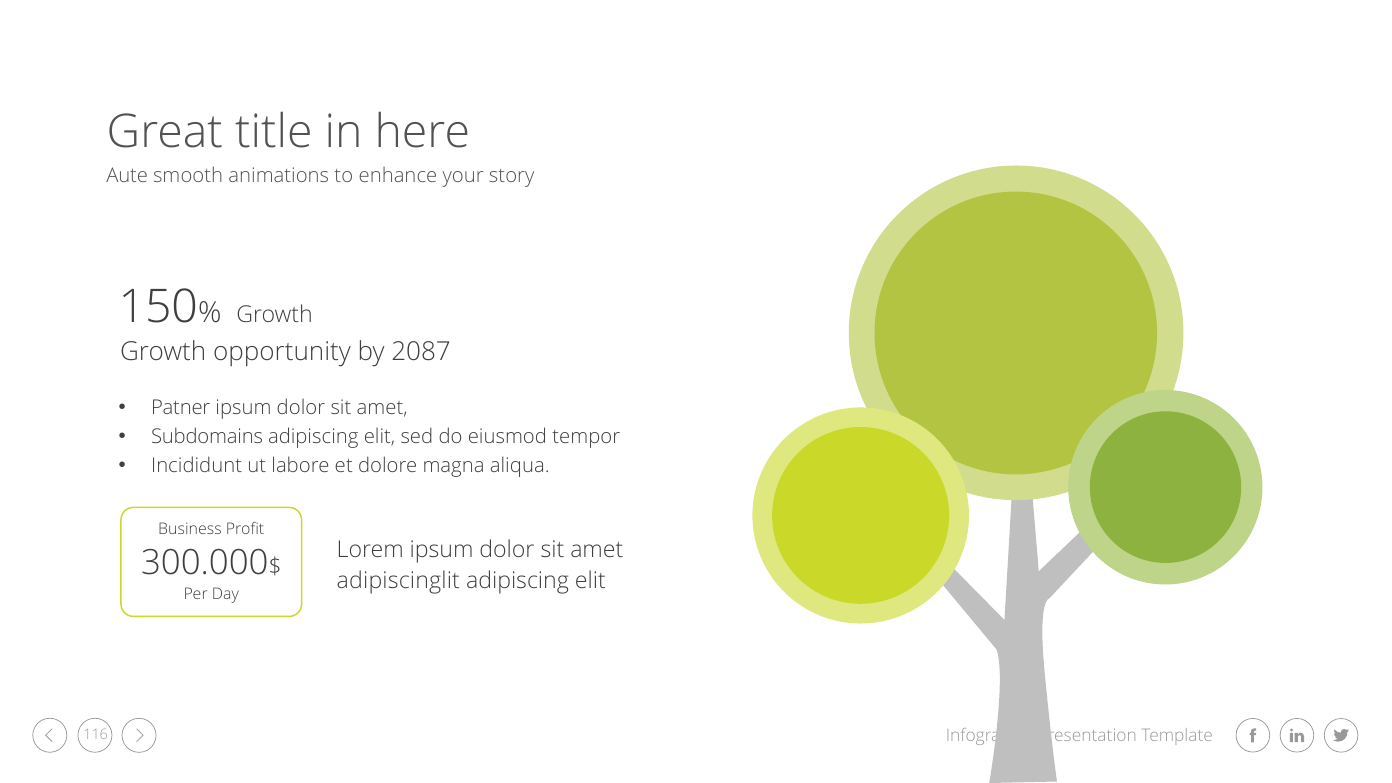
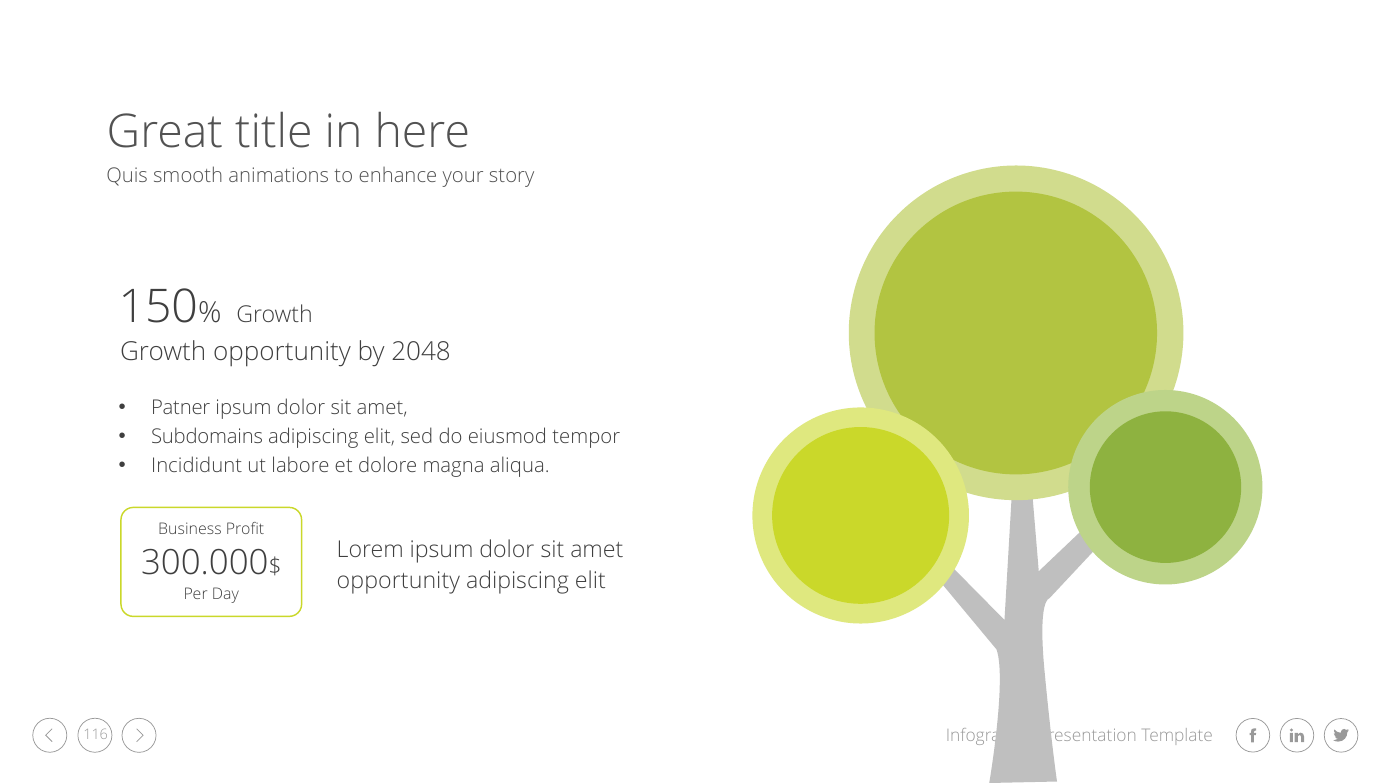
Aute: Aute -> Quis
2087: 2087 -> 2048
adipiscinglit at (398, 581): adipiscinglit -> opportunity
